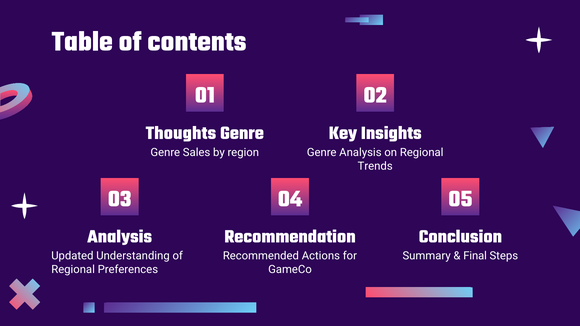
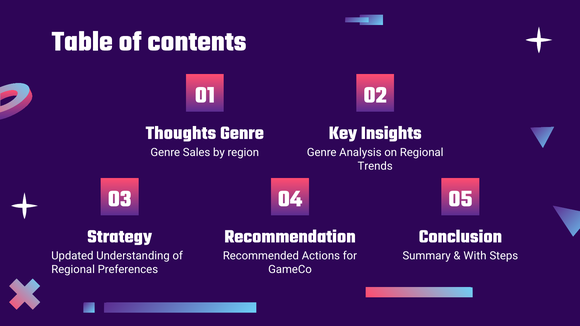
Analysis at (120, 236): Analysis -> Strategy
Final: Final -> With
